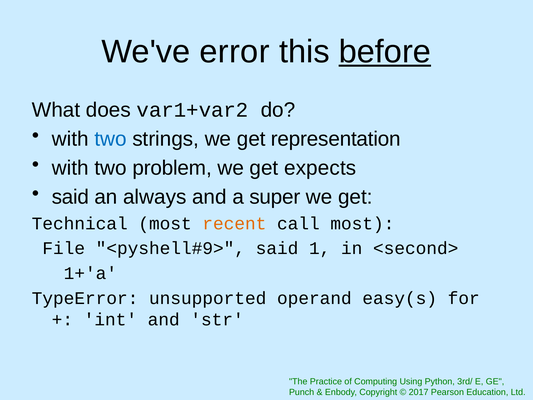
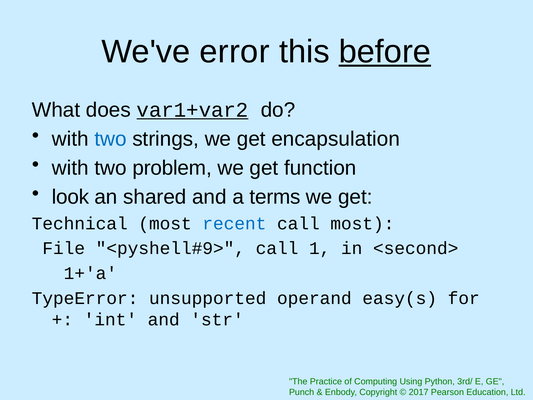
var1+var2 underline: none -> present
representation: representation -> encapsulation
expects: expects -> function
said at (70, 197): said -> look
always: always -> shared
super: super -> terms
recent colour: orange -> blue
said at (277, 248): said -> call
